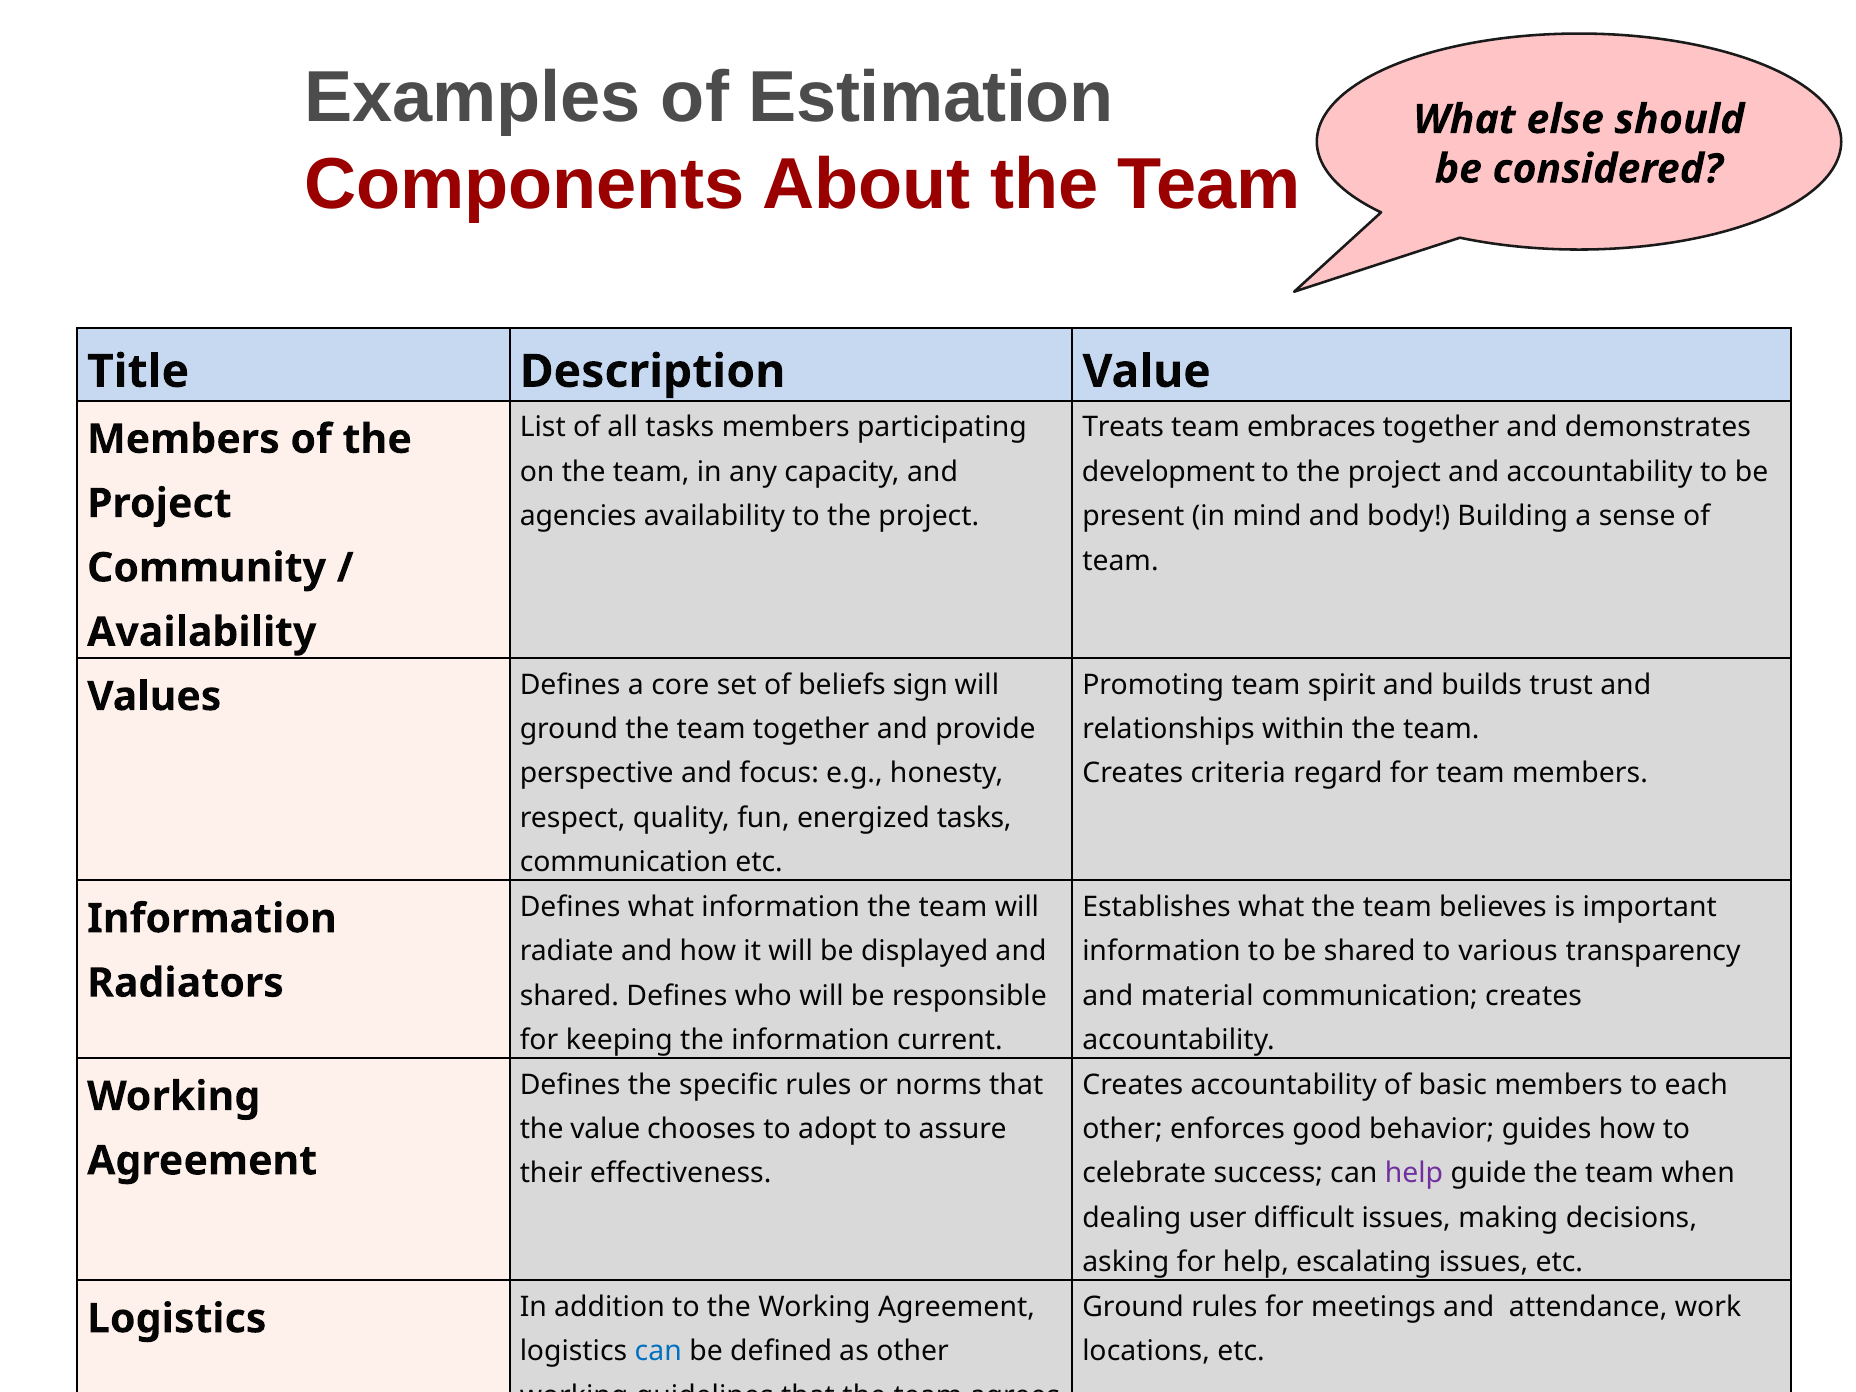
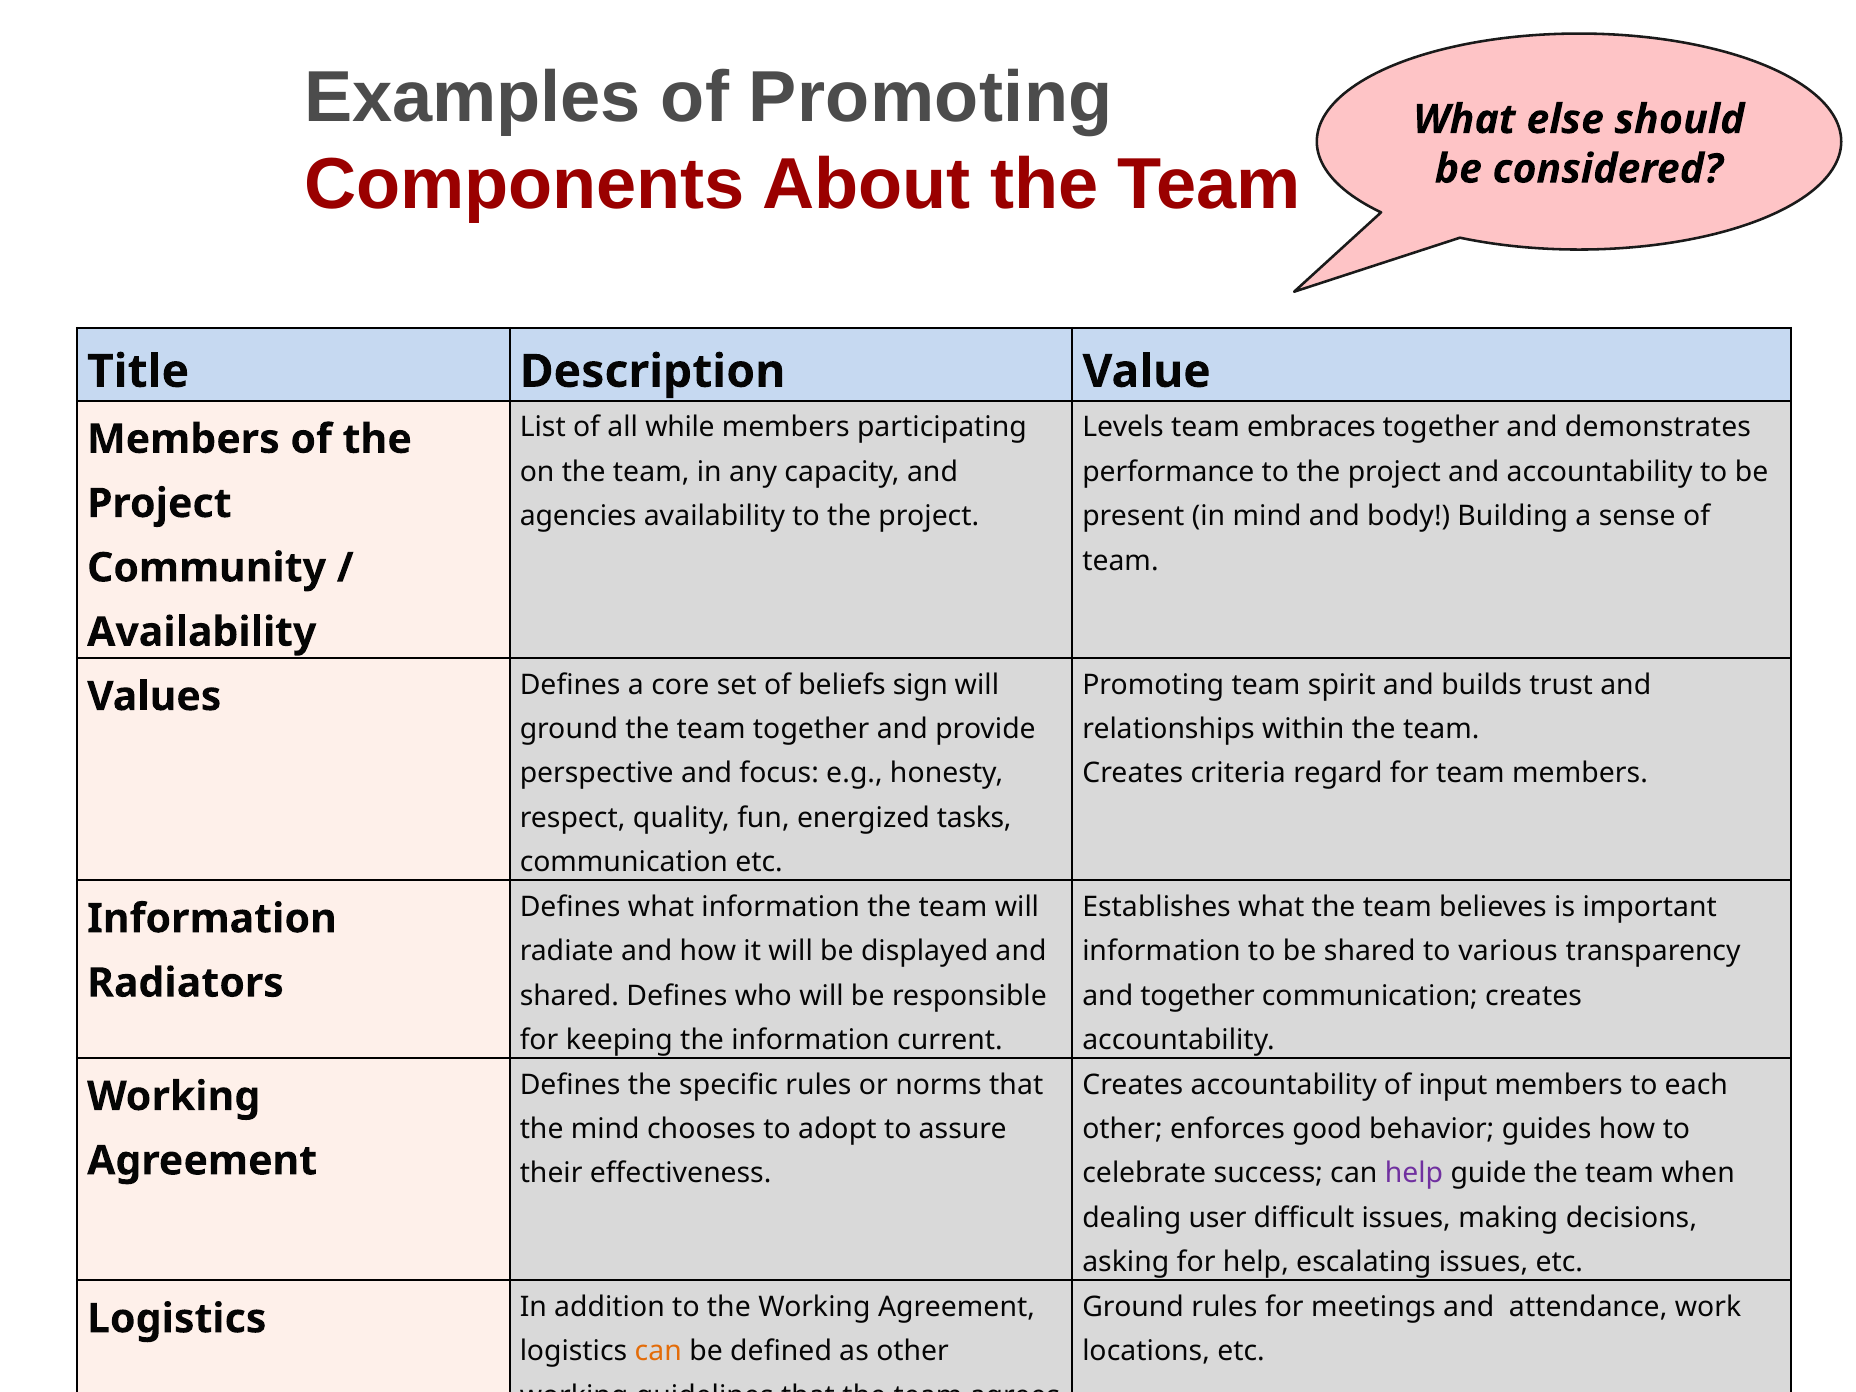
of Estimation: Estimation -> Promoting
all tasks: tasks -> while
Treats: Treats -> Levels
development: development -> performance
and material: material -> together
basic: basic -> input
the value: value -> mind
can at (658, 1351) colour: blue -> orange
